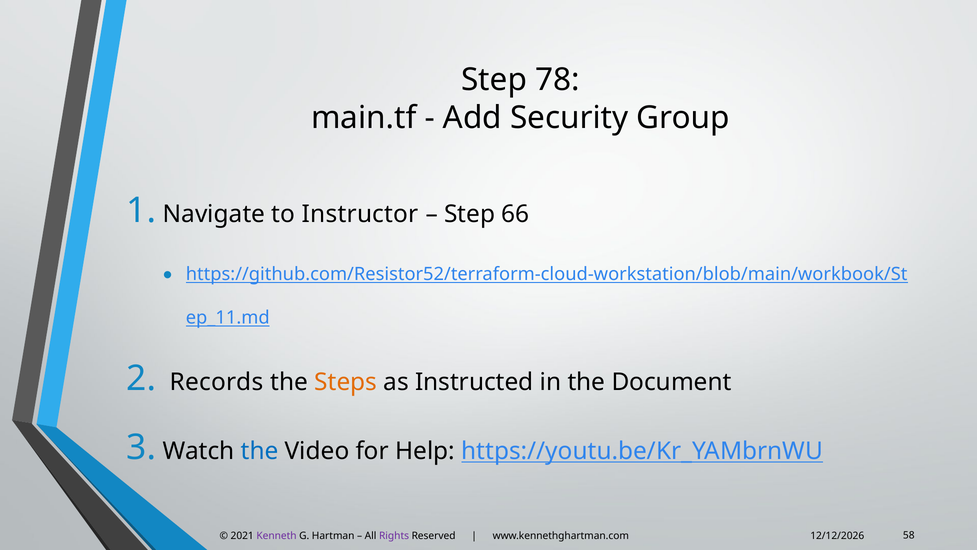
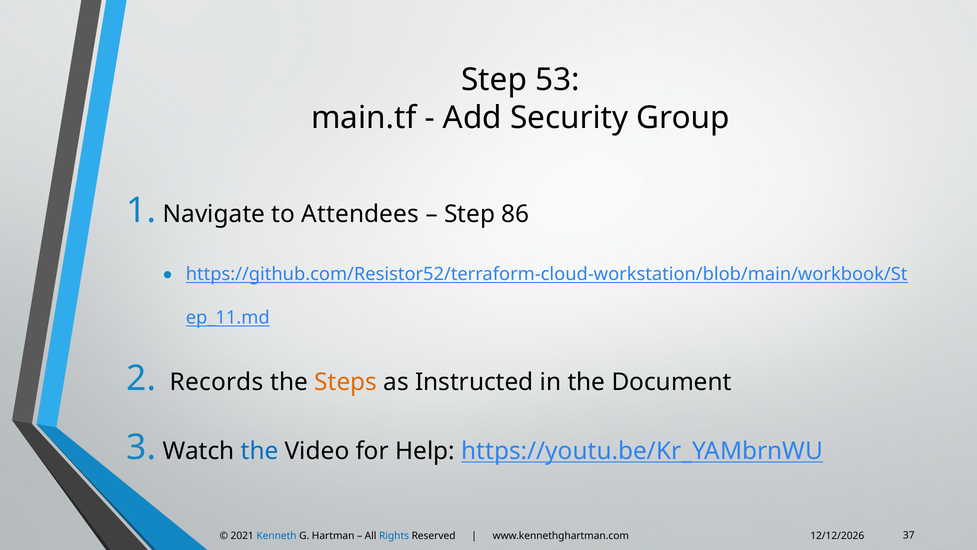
78: 78 -> 53
Instructor: Instructor -> Attendees
66: 66 -> 86
58: 58 -> 37
Kenneth colour: purple -> blue
Rights colour: purple -> blue
